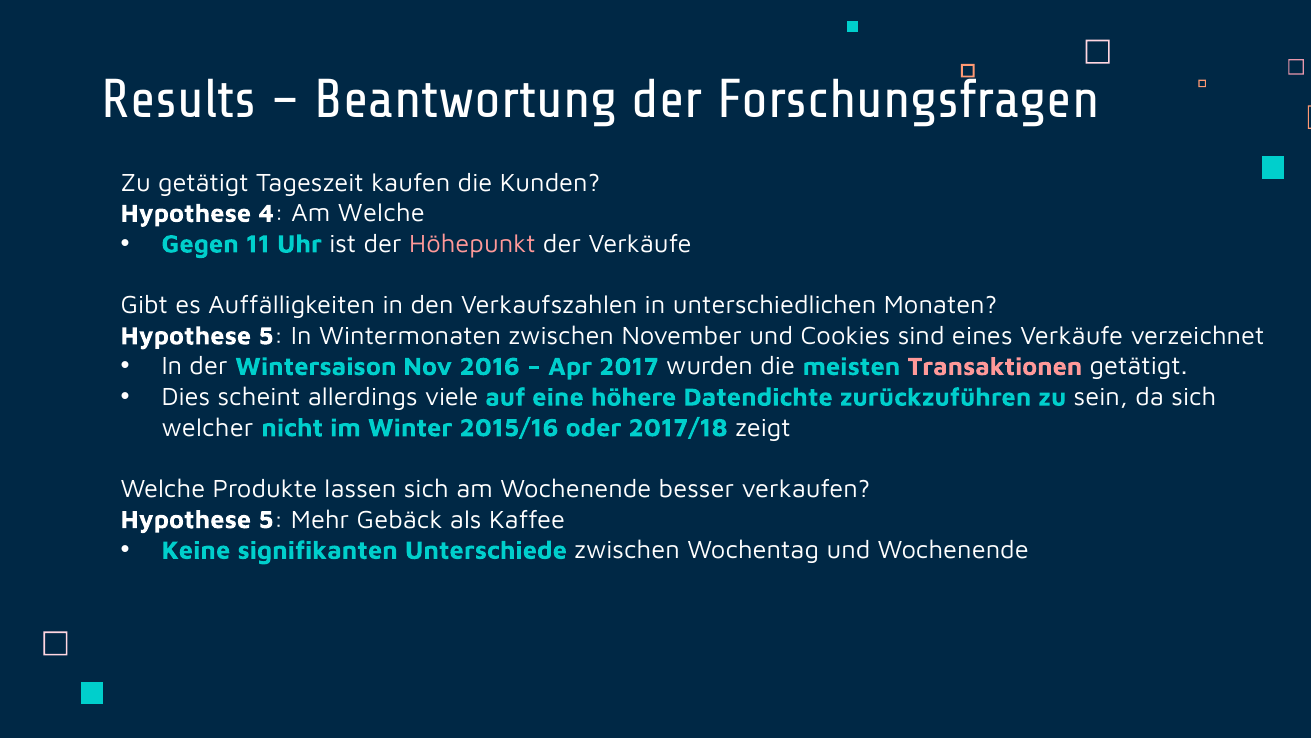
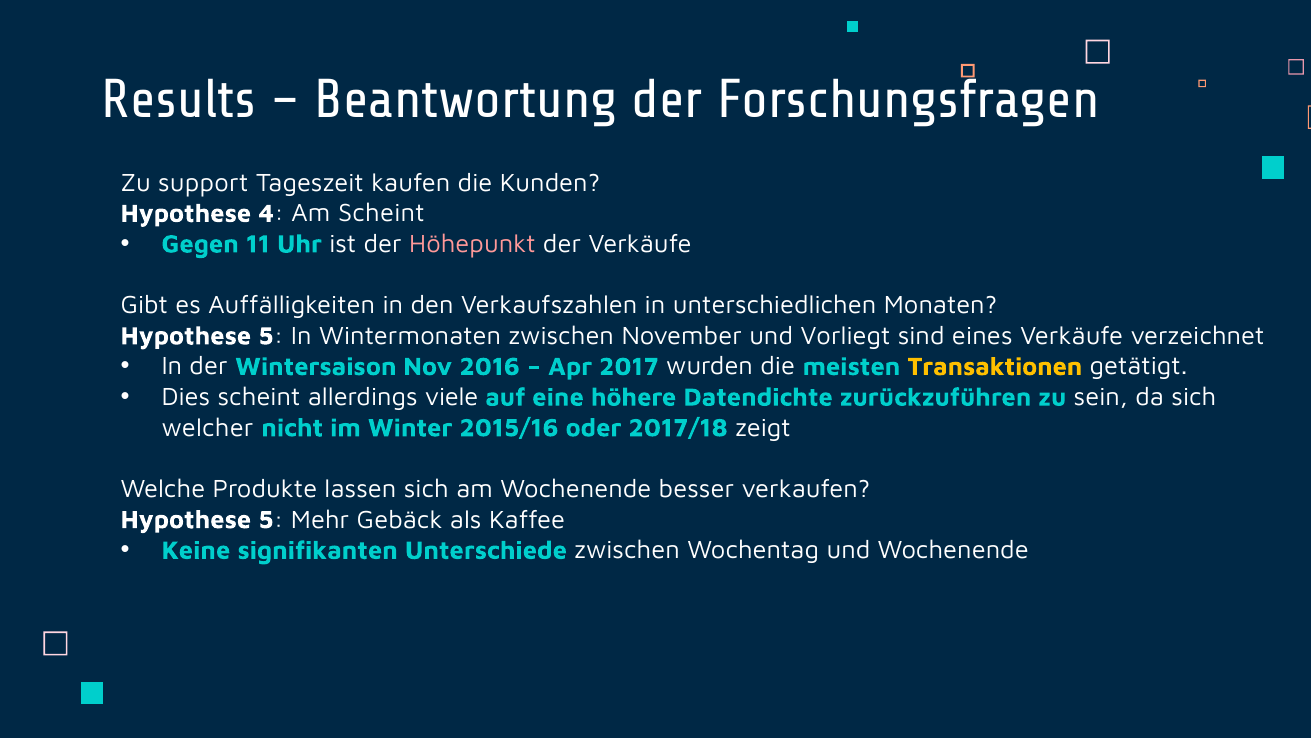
Zu getätigt: getätigt -> support
Am Welche: Welche -> Scheint
Cookies: Cookies -> Vorliegt
Transaktionen colour: pink -> yellow
